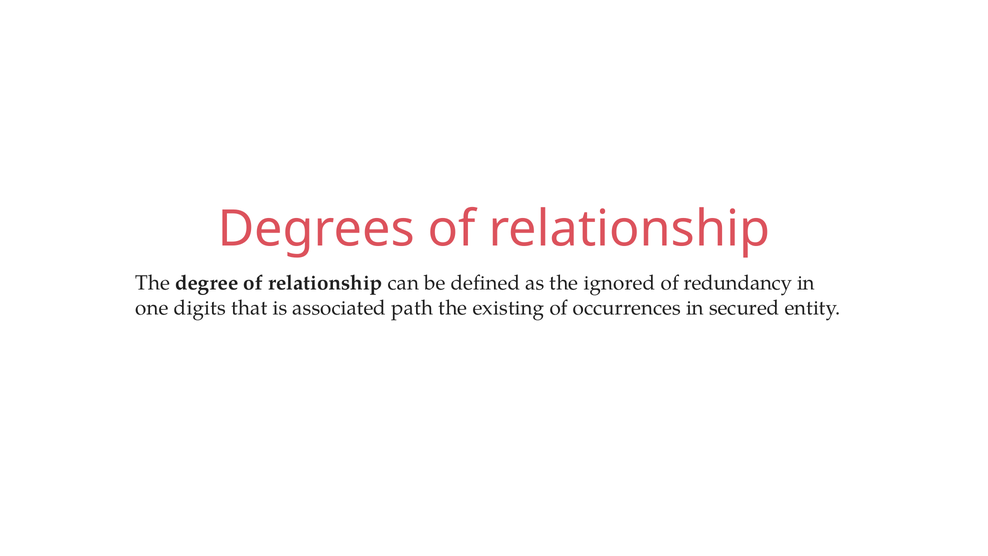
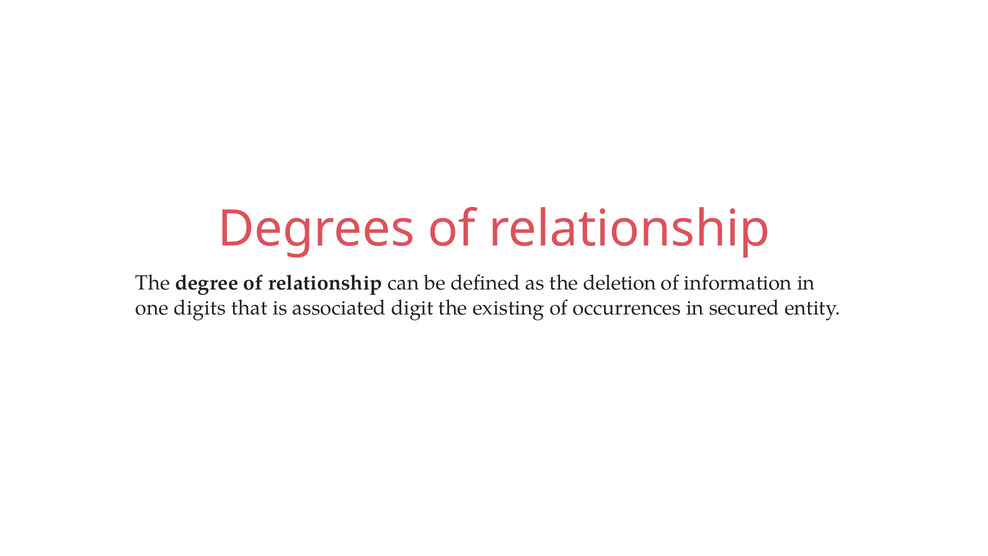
ignored: ignored -> deletion
redundancy: redundancy -> information
path: path -> digit
